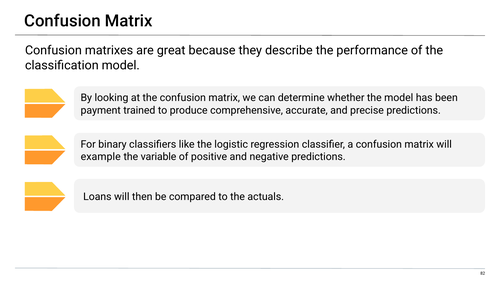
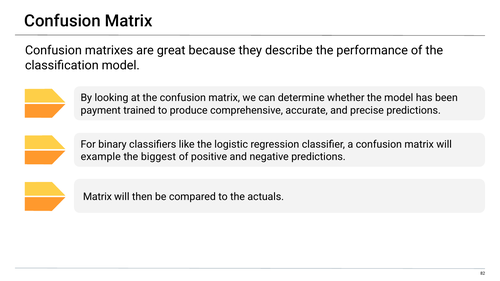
variable: variable -> biggest
Loans at (97, 197): Loans -> Matrix
